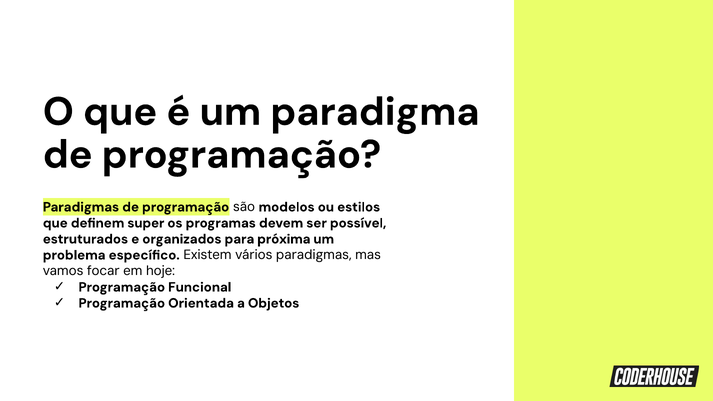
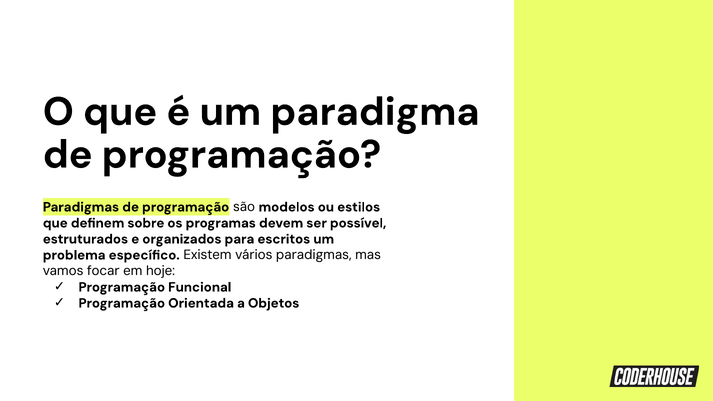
super: super -> sobre
próxima: próxima -> escritos
